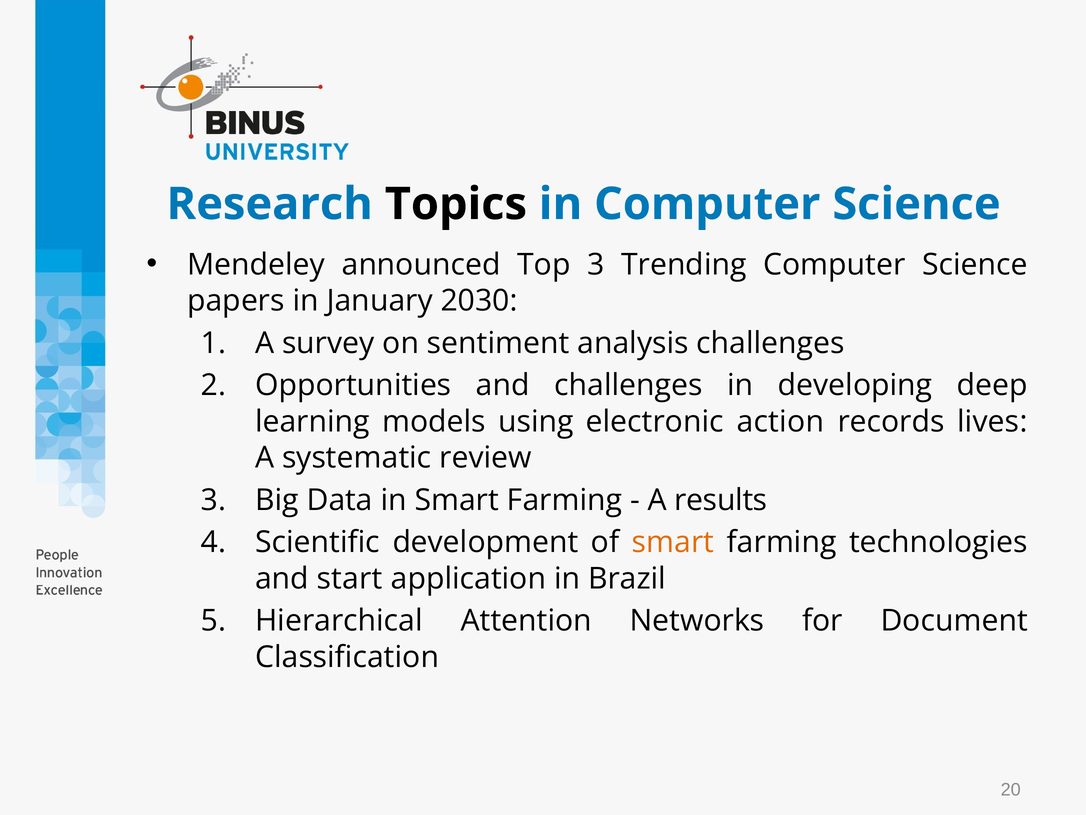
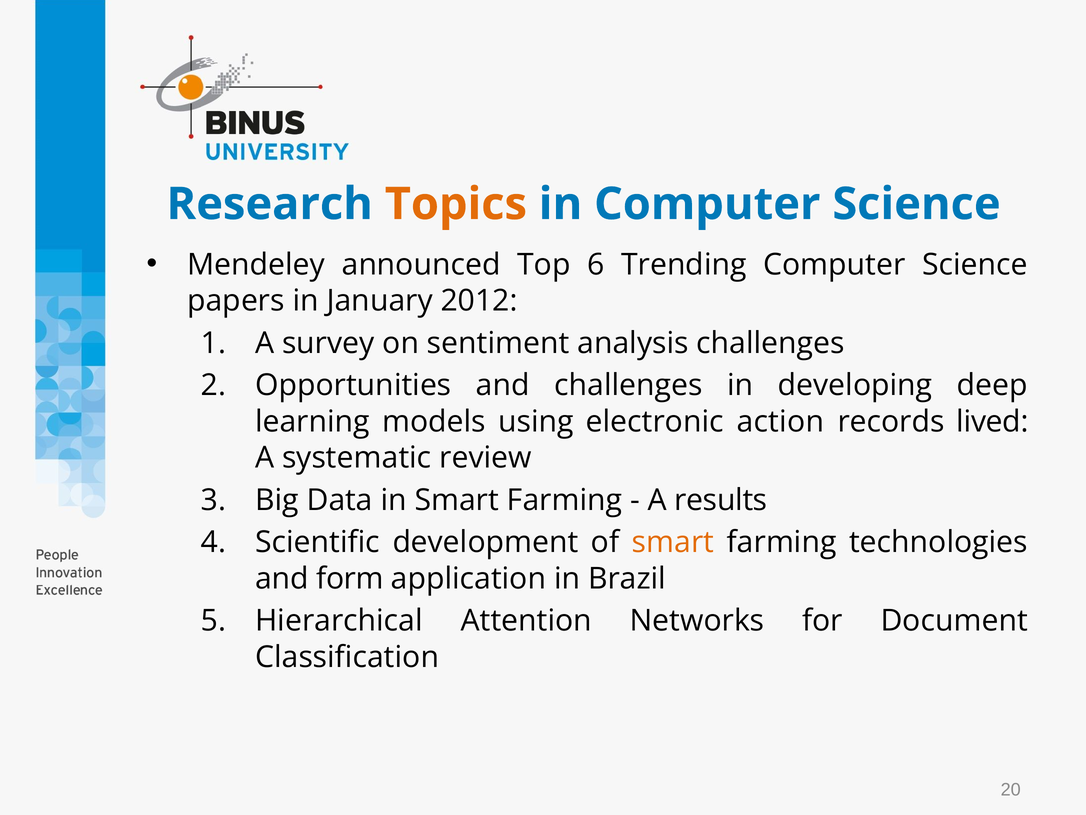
Topics colour: black -> orange
Top 3: 3 -> 6
2030: 2030 -> 2012
lives: lives -> lived
start: start -> form
